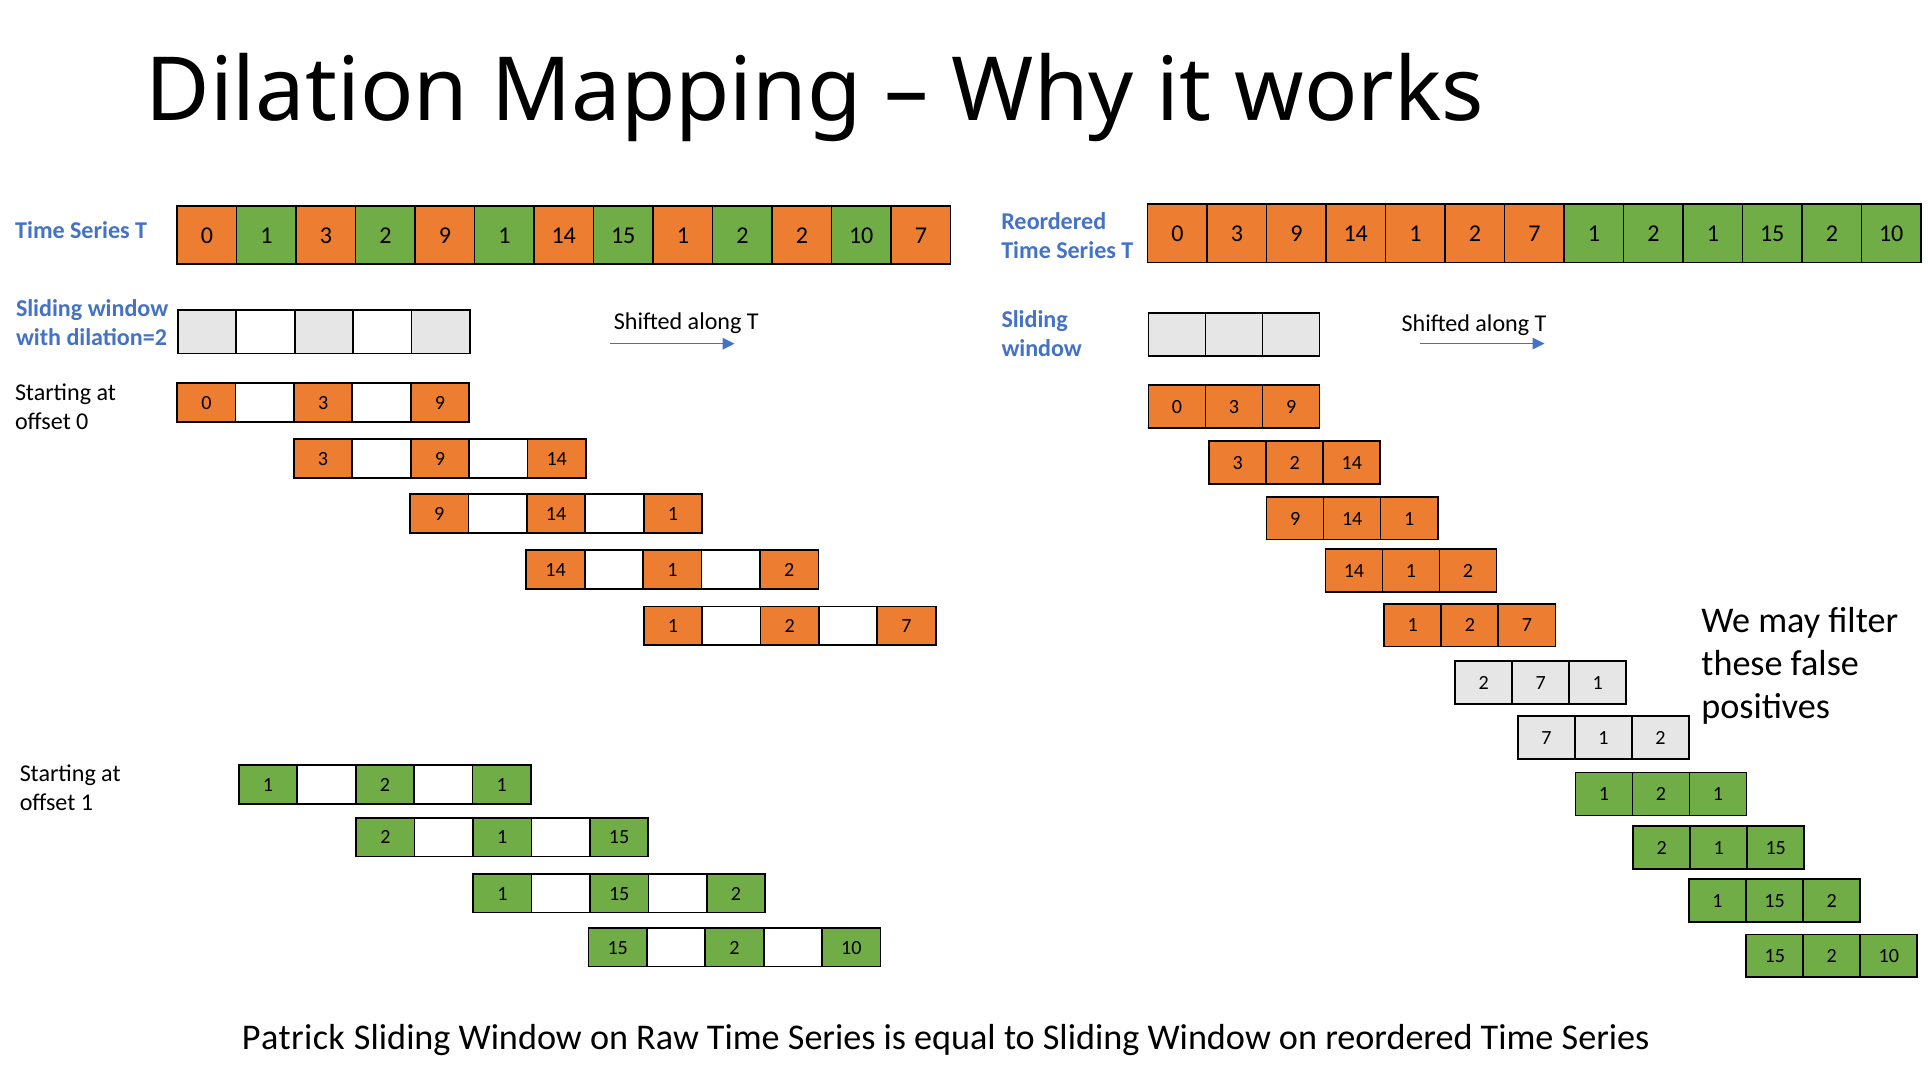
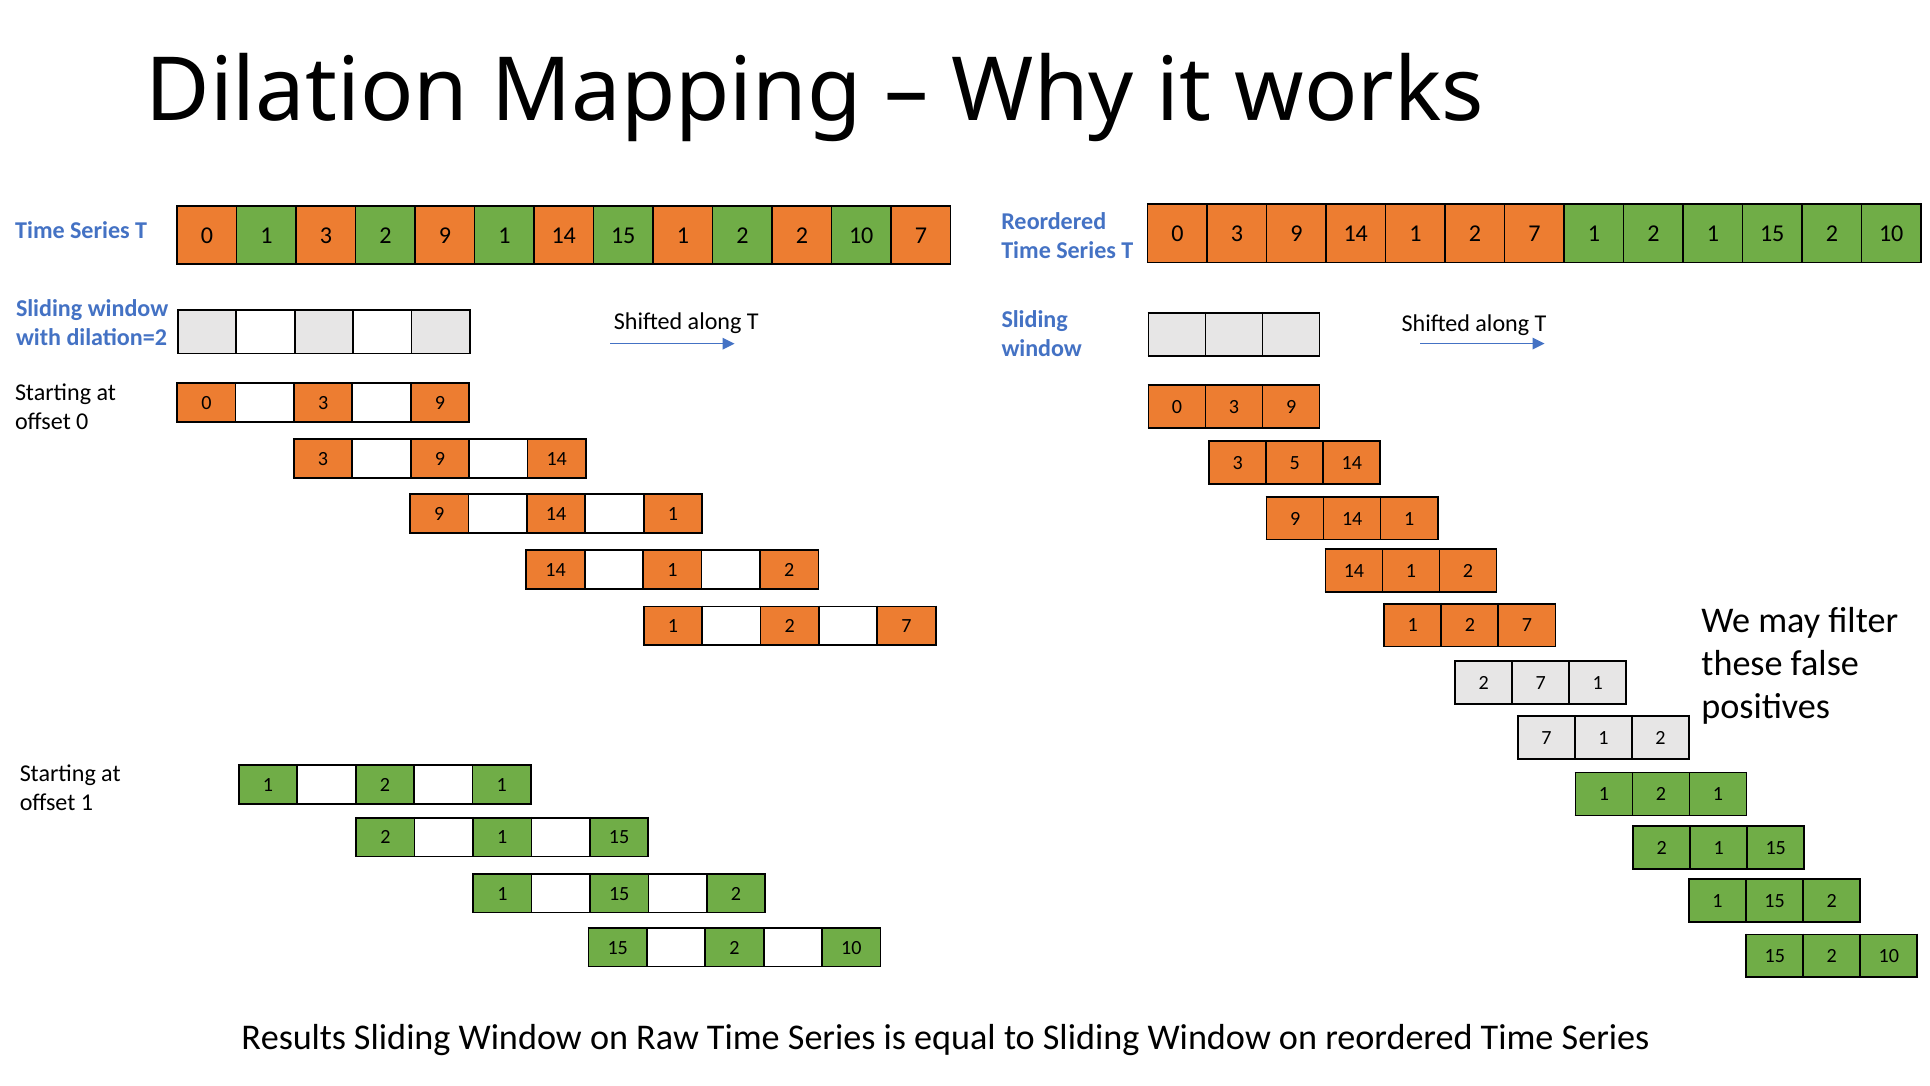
2 at (1295, 462): 2 -> 5
Patrick: Patrick -> Results
